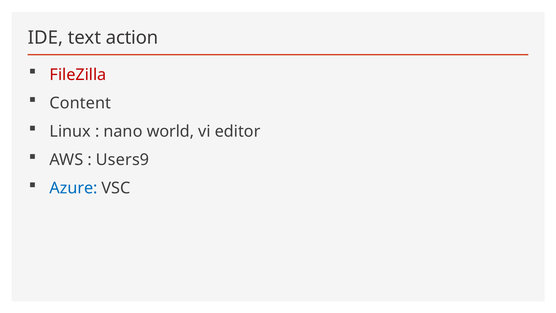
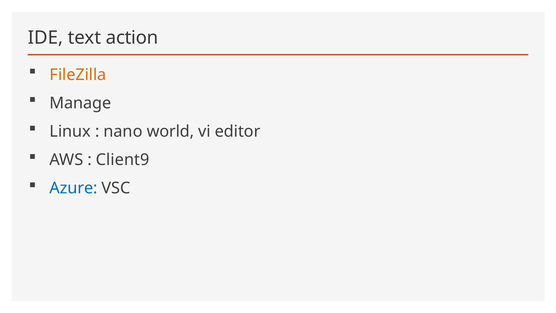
FileZilla colour: red -> orange
Content: Content -> Manage
Users9: Users9 -> Client9
